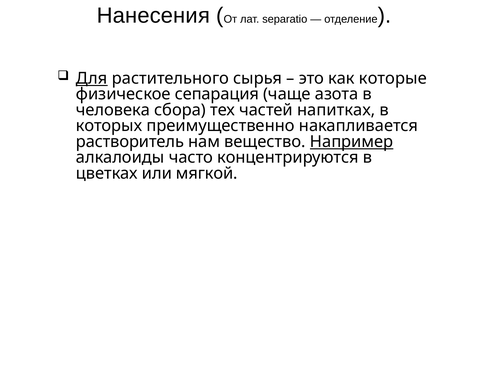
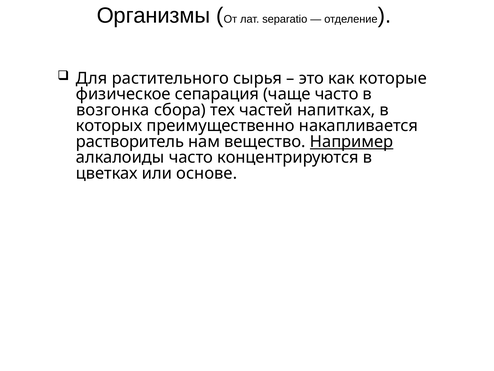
Нанесения: Нанесения -> Организмы
Для underline: present -> none
чаще азота: азота -> часто
человека: человека -> возгонка
мягкой: мягкой -> основе
